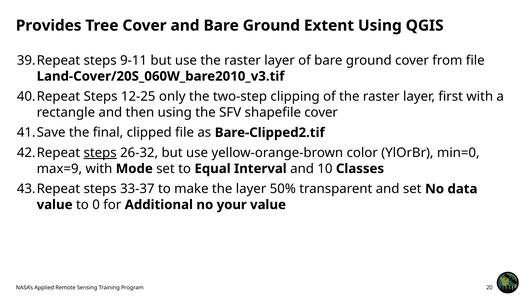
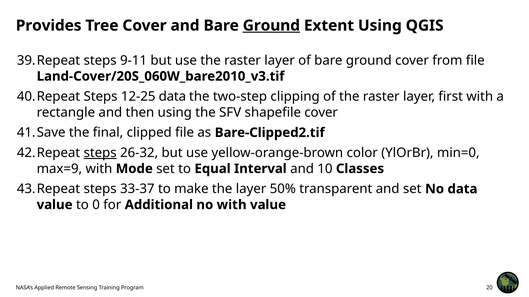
Ground at (271, 26) underline: none -> present
12-25 only: only -> data
no your: your -> with
